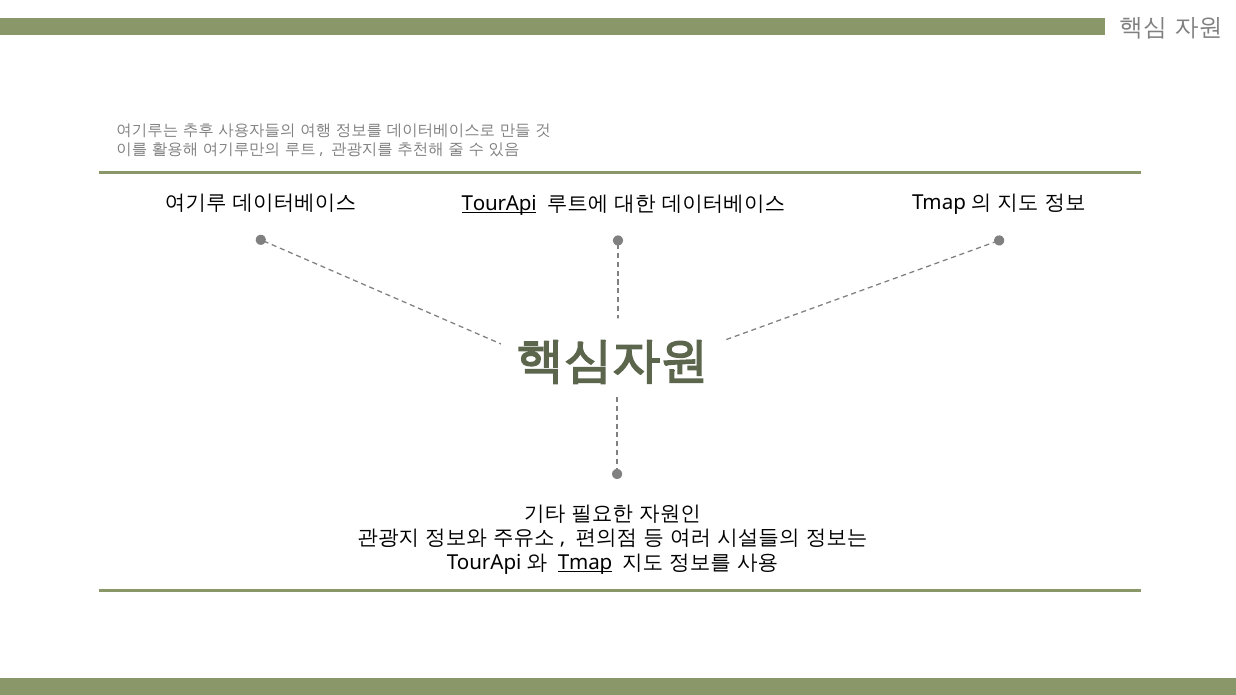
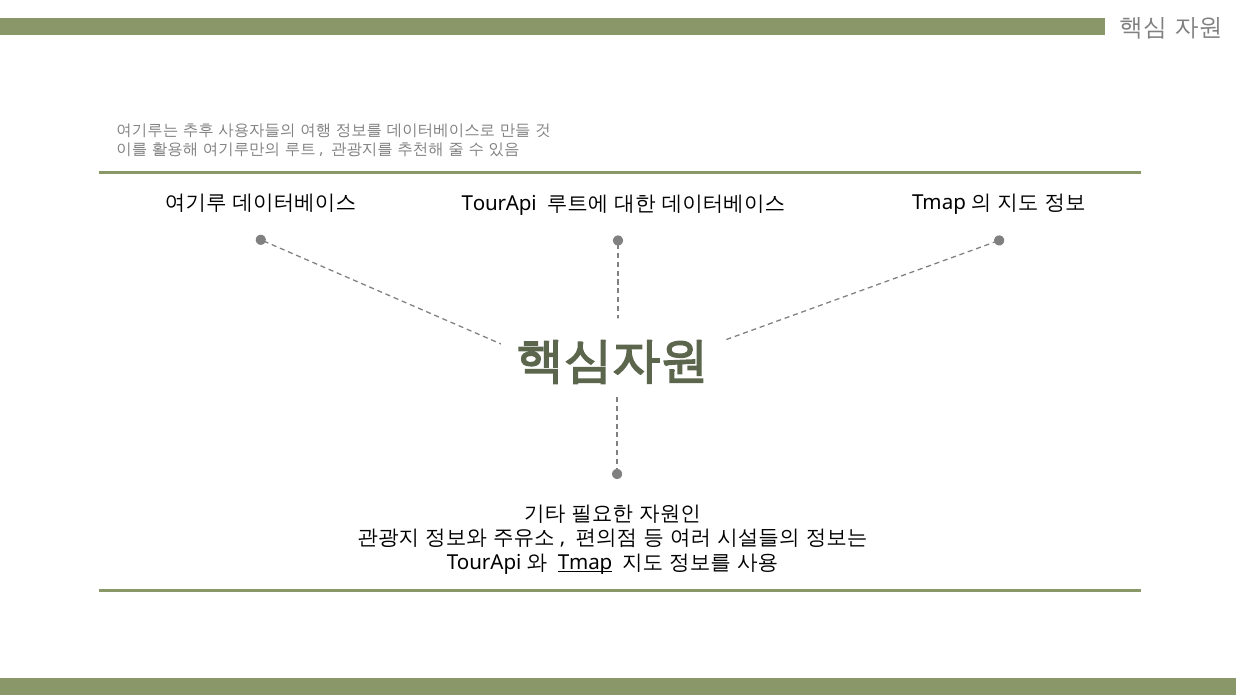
TourApi underline: present -> none
